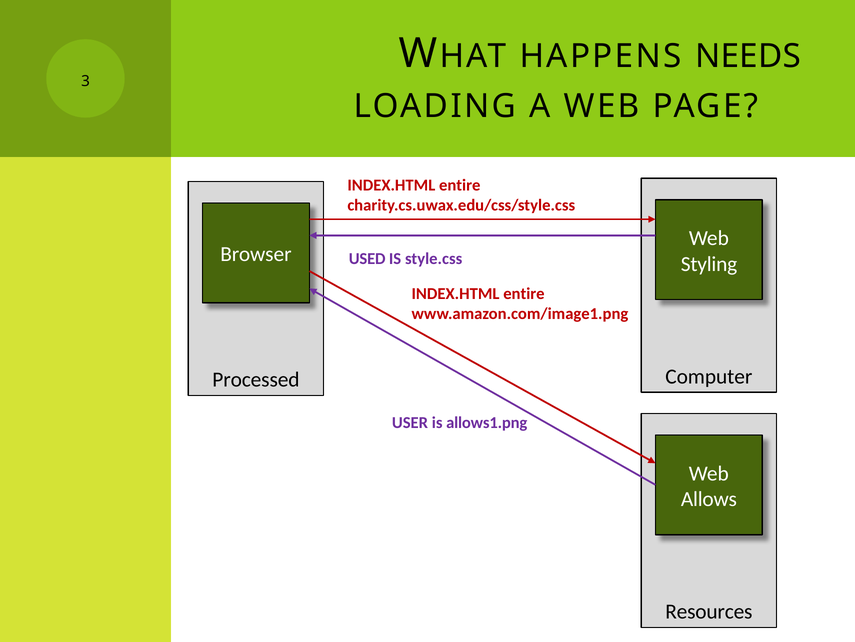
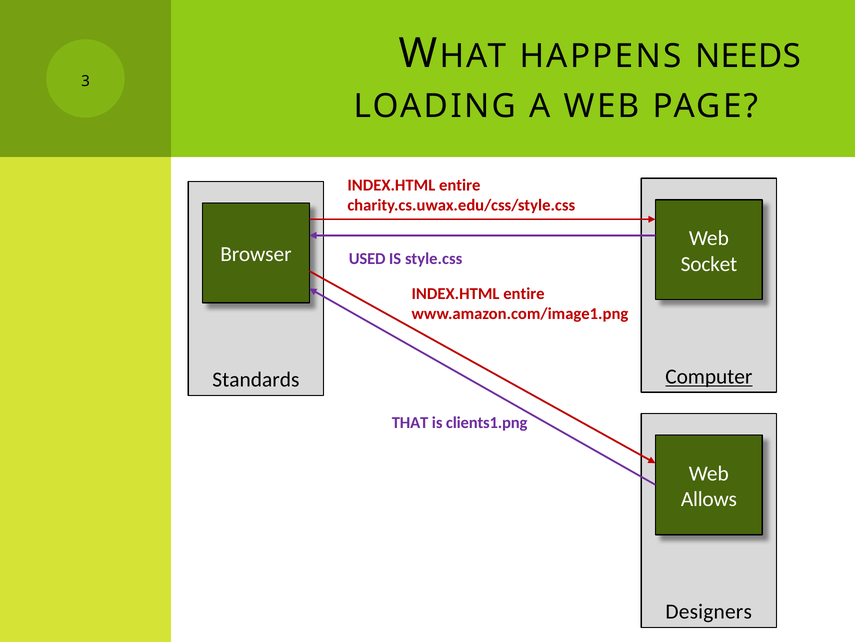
Styling: Styling -> Socket
Computer underline: none -> present
Processed: Processed -> Standards
USER: USER -> THAT
allows1.png: allows1.png -> clients1.png
Resources: Resources -> Designers
